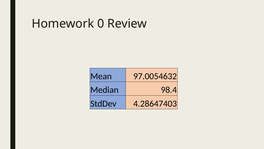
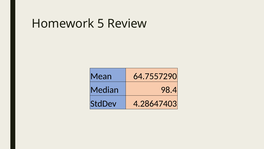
0: 0 -> 5
97.0054632: 97.0054632 -> 64.7557290
